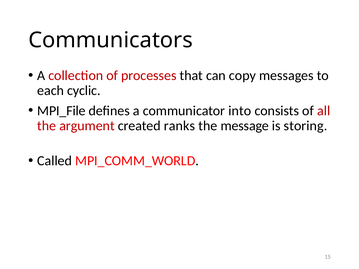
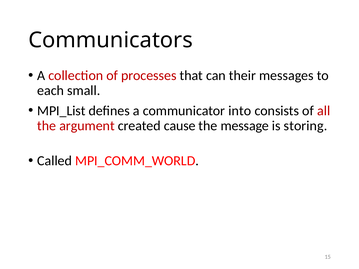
copy: copy -> their
cyclic: cyclic -> small
MPI_File: MPI_File -> MPI_List
ranks: ranks -> cause
